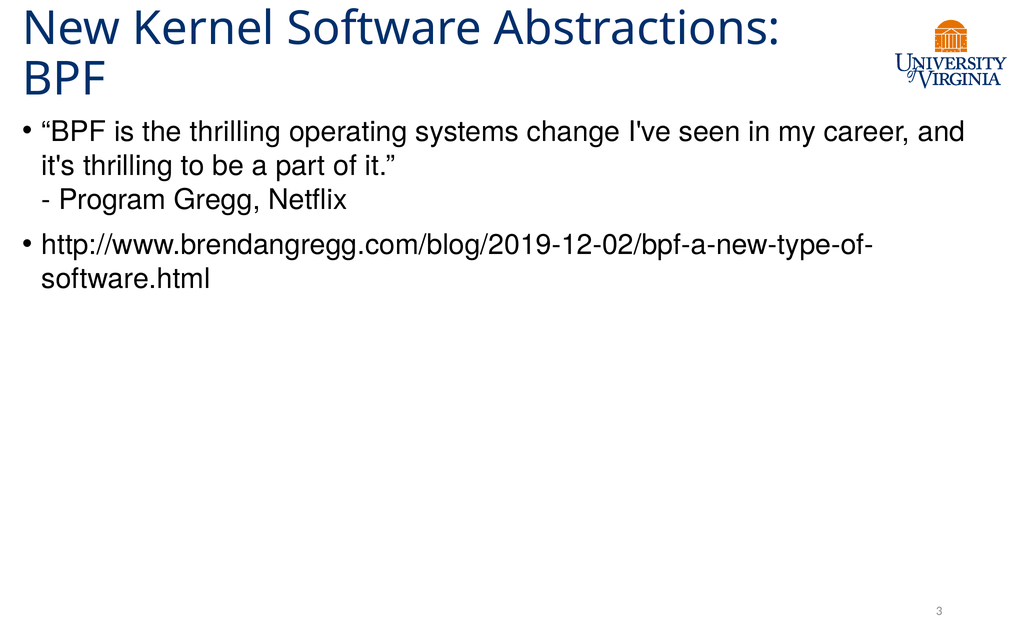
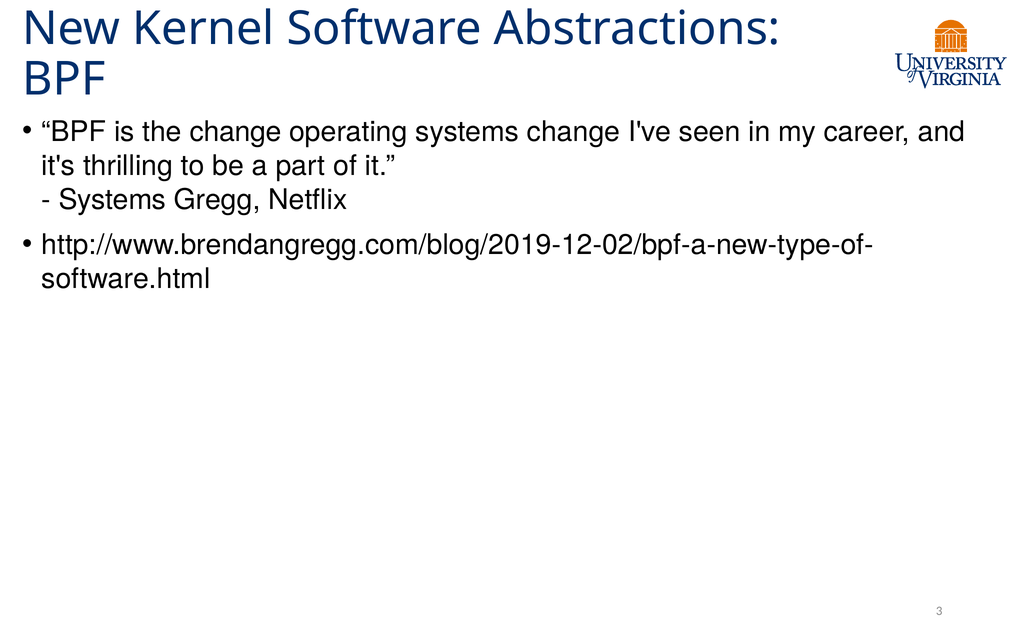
the thrilling: thrilling -> change
Program at (112, 200): Program -> Systems
